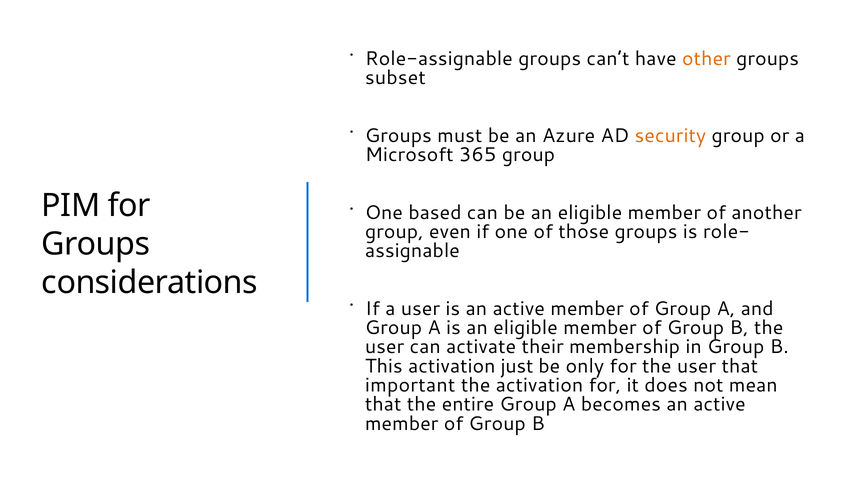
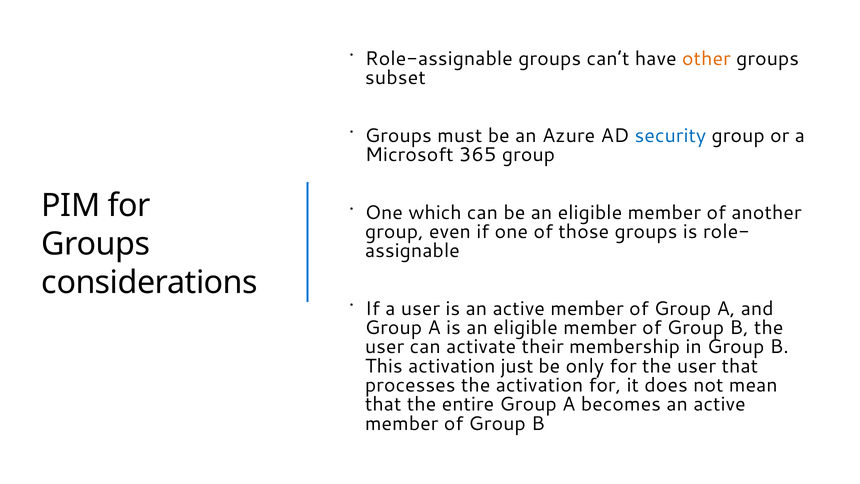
security colour: orange -> blue
based: based -> which
important: important -> processes
